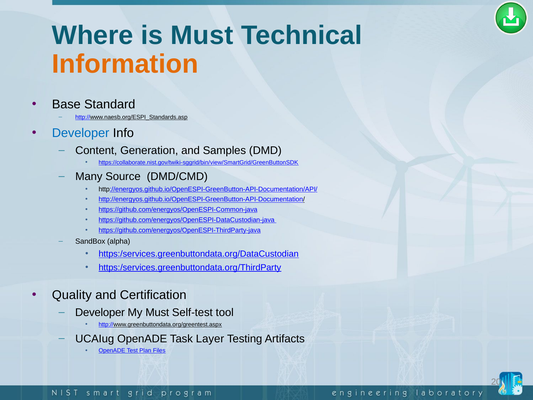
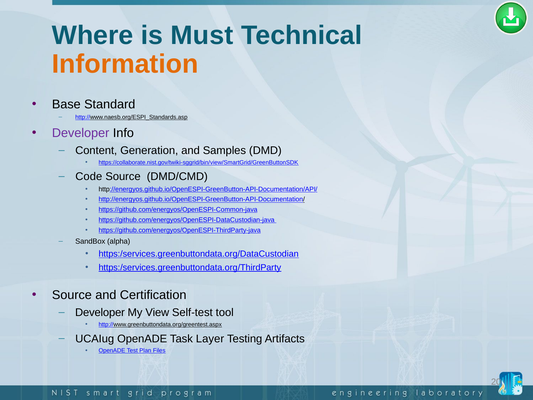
Developer at (81, 133) colour: blue -> purple
Many: Many -> Code
Quality at (72, 295): Quality -> Source
My Must: Must -> View
